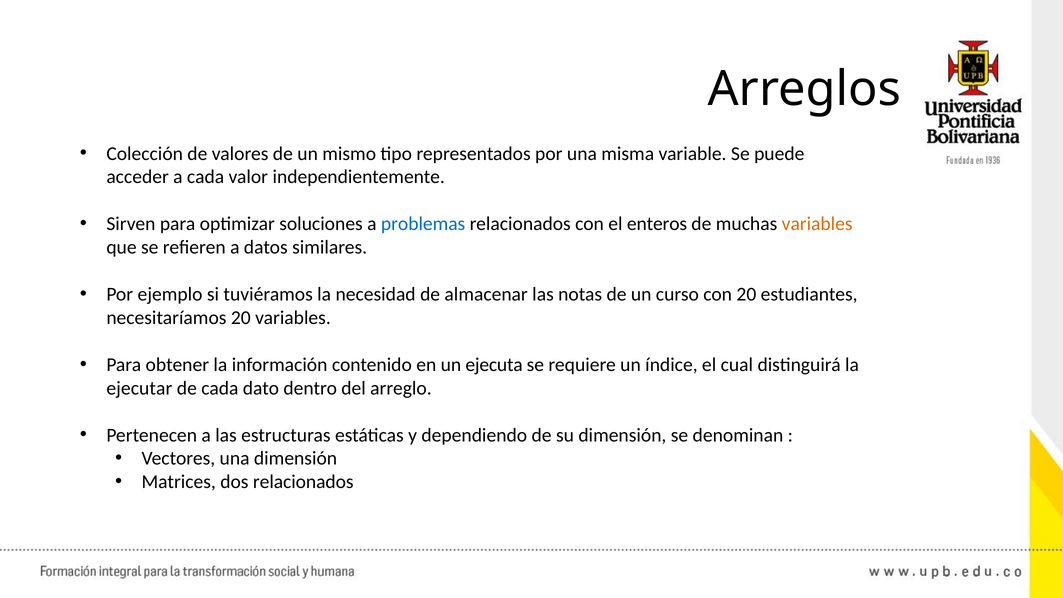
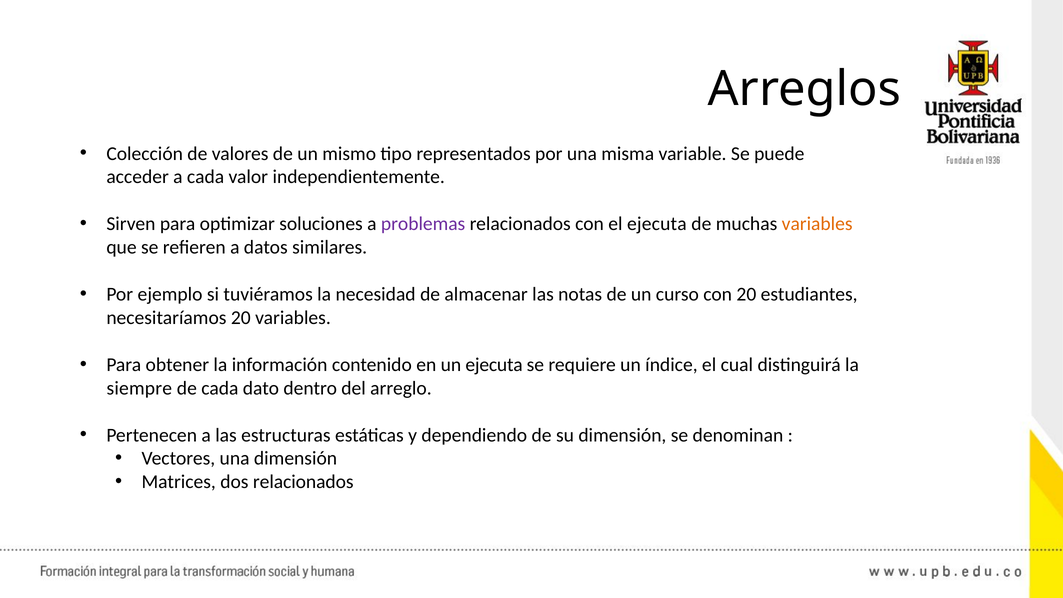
problemas colour: blue -> purple
el enteros: enteros -> ejecuta
ejecutar: ejecutar -> siempre
